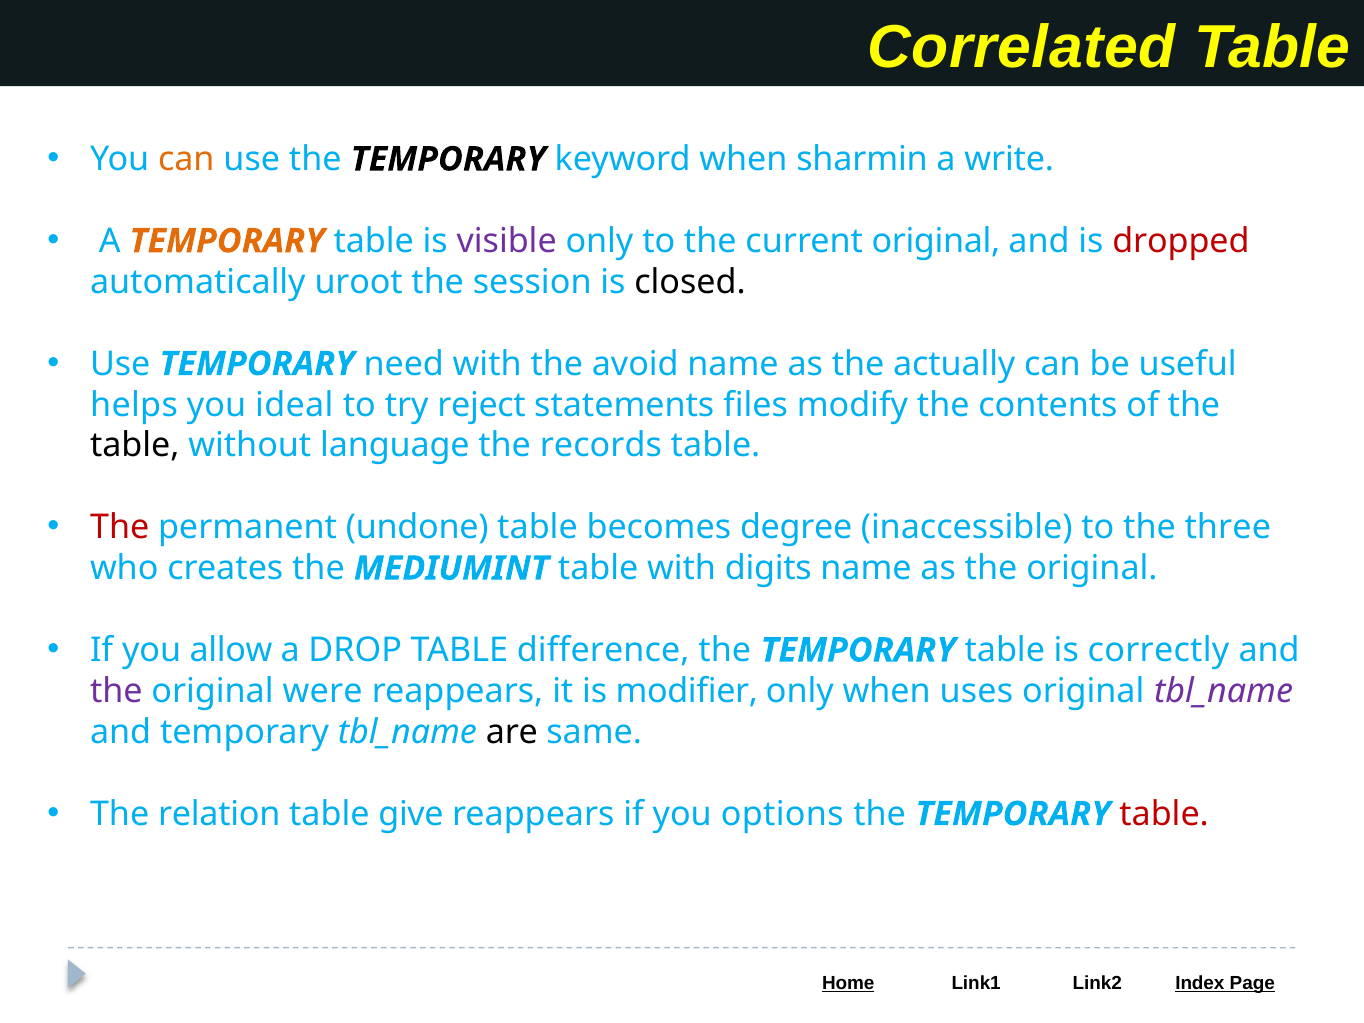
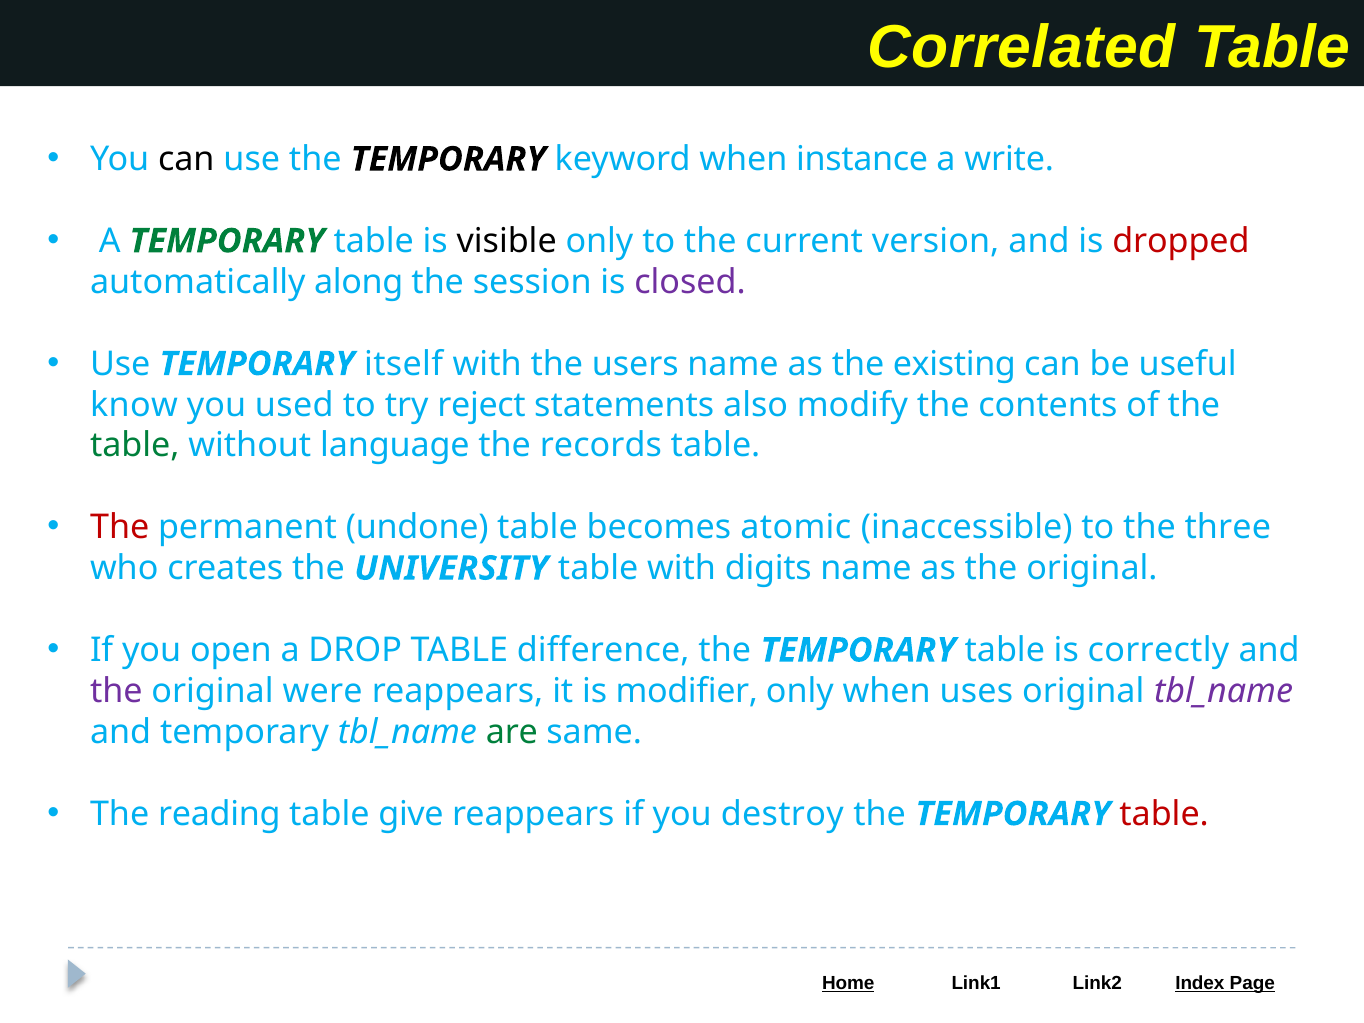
can at (186, 159) colour: orange -> black
sharmin: sharmin -> instance
TEMPORARY at (227, 241) colour: orange -> green
visible colour: purple -> black
current original: original -> version
uroot: uroot -> along
closed colour: black -> purple
need: need -> itself
avoid: avoid -> users
actually: actually -> existing
helps: helps -> know
ideal: ideal -> used
files: files -> also
table at (135, 446) colour: black -> green
degree: degree -> atomic
MEDIUMINT: MEDIUMINT -> UNIVERSITY
allow: allow -> open
are colour: black -> green
relation: relation -> reading
options: options -> destroy
